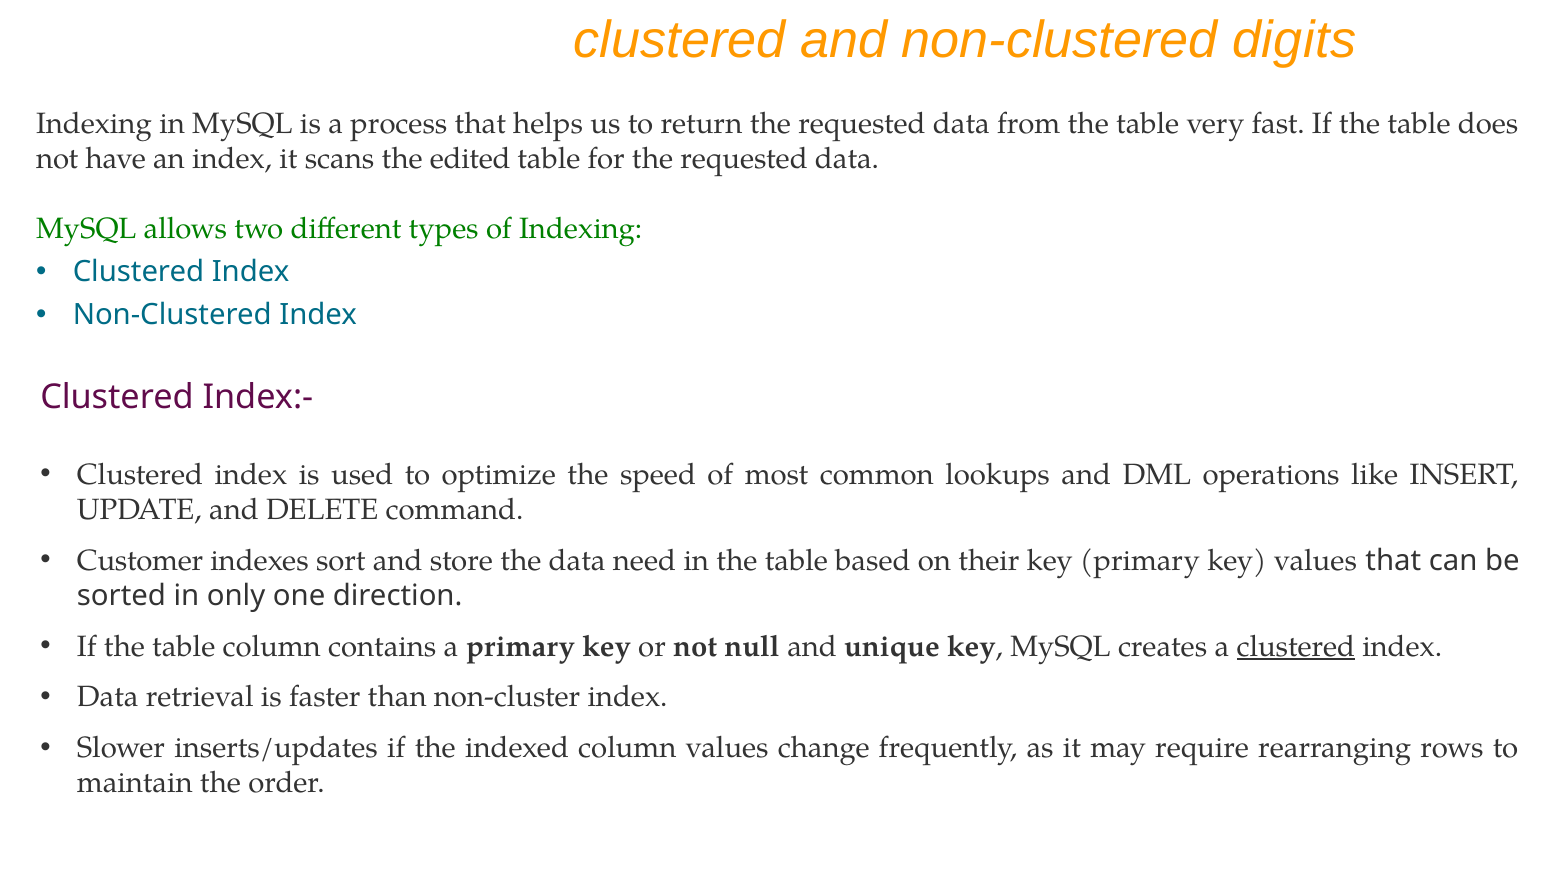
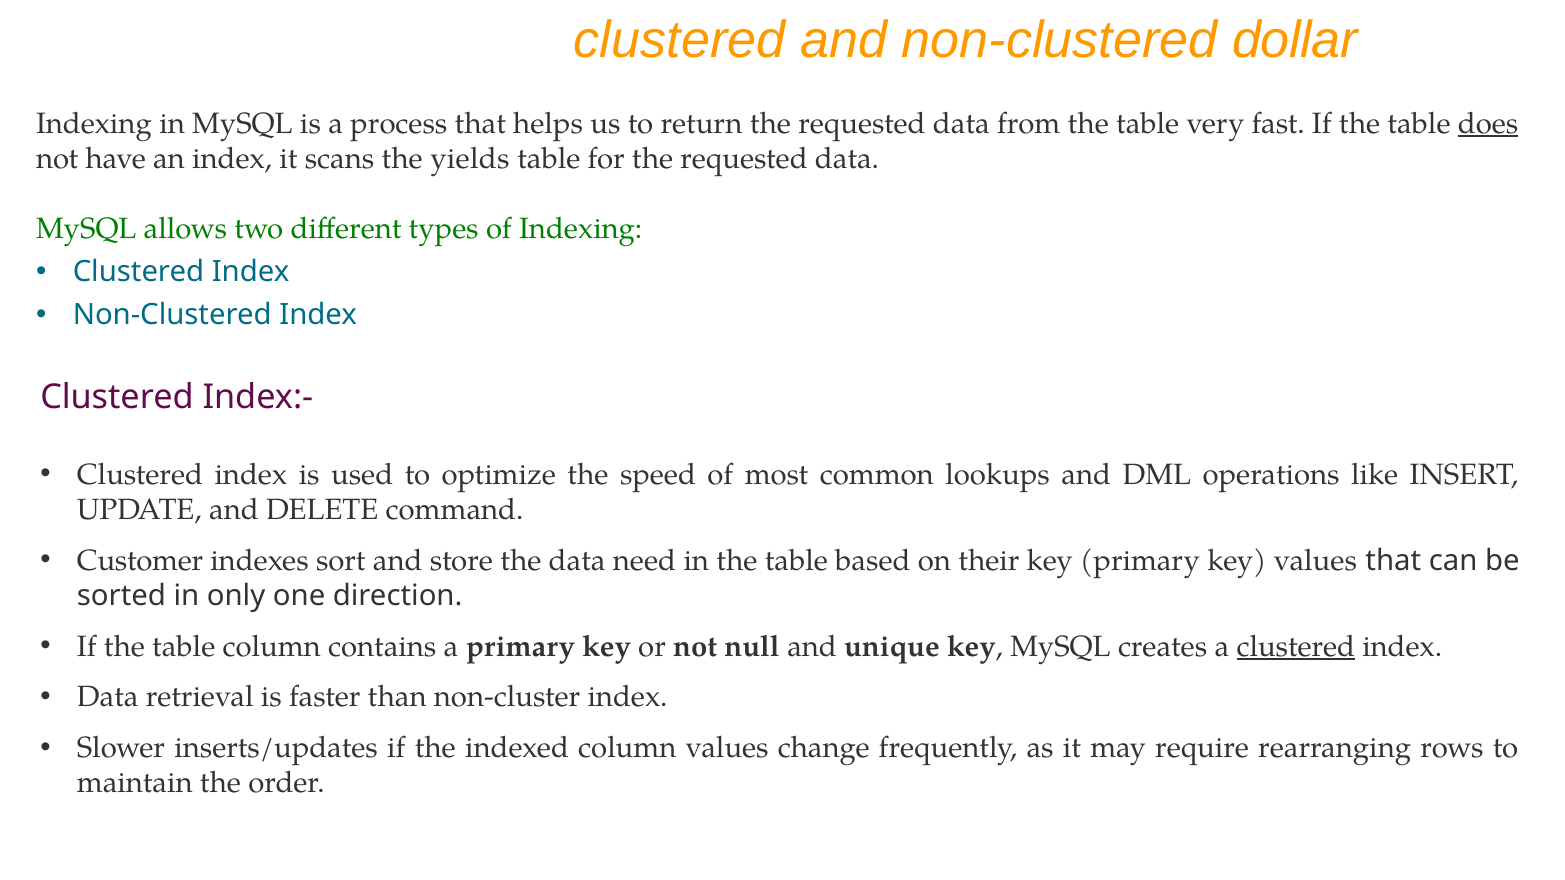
digits: digits -> dollar
does underline: none -> present
edited: edited -> yields
